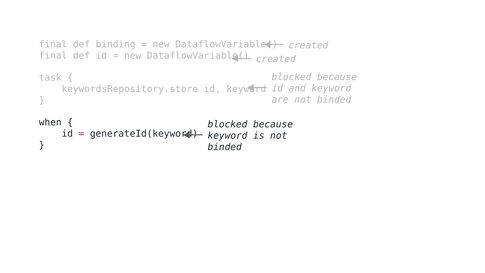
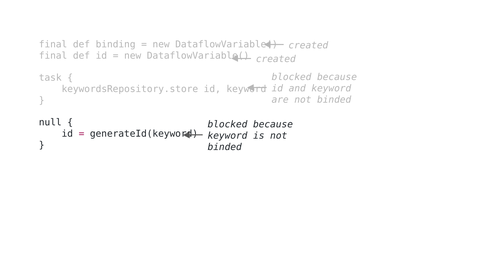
when: when -> null
